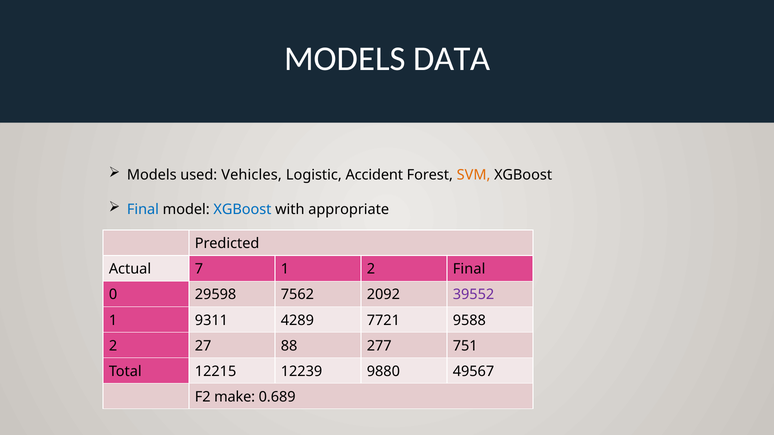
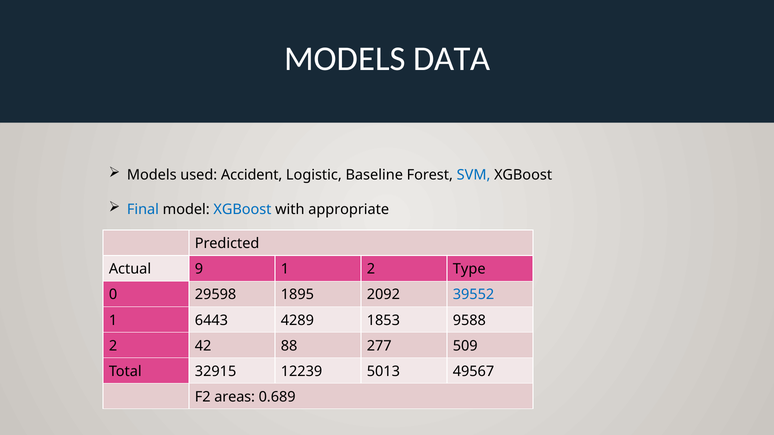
Vehicles: Vehicles -> Accident
Accident: Accident -> Baseline
SVM colour: orange -> blue
7: 7 -> 9
2 Final: Final -> Type
7562: 7562 -> 1895
39552 colour: purple -> blue
9311: 9311 -> 6443
7721: 7721 -> 1853
27: 27 -> 42
751: 751 -> 509
12215: 12215 -> 32915
9880: 9880 -> 5013
make: make -> areas
